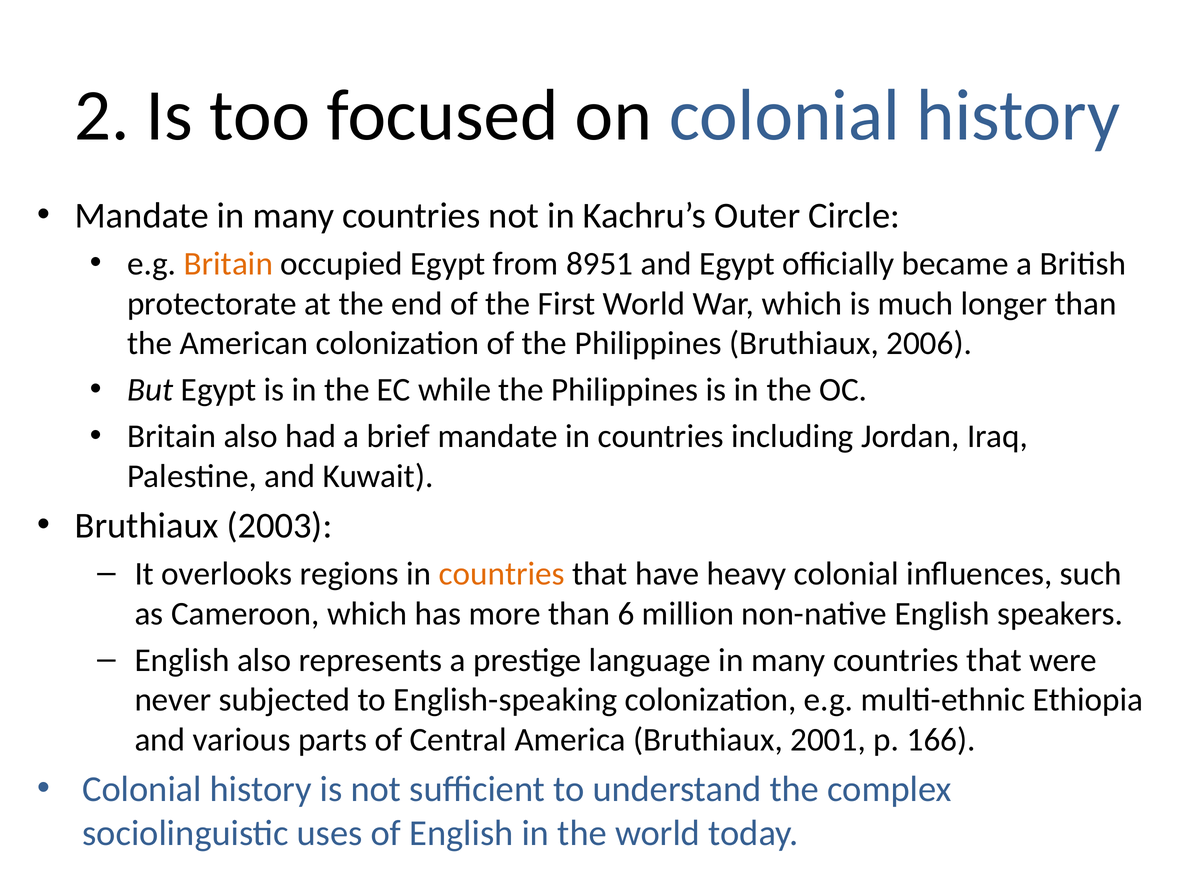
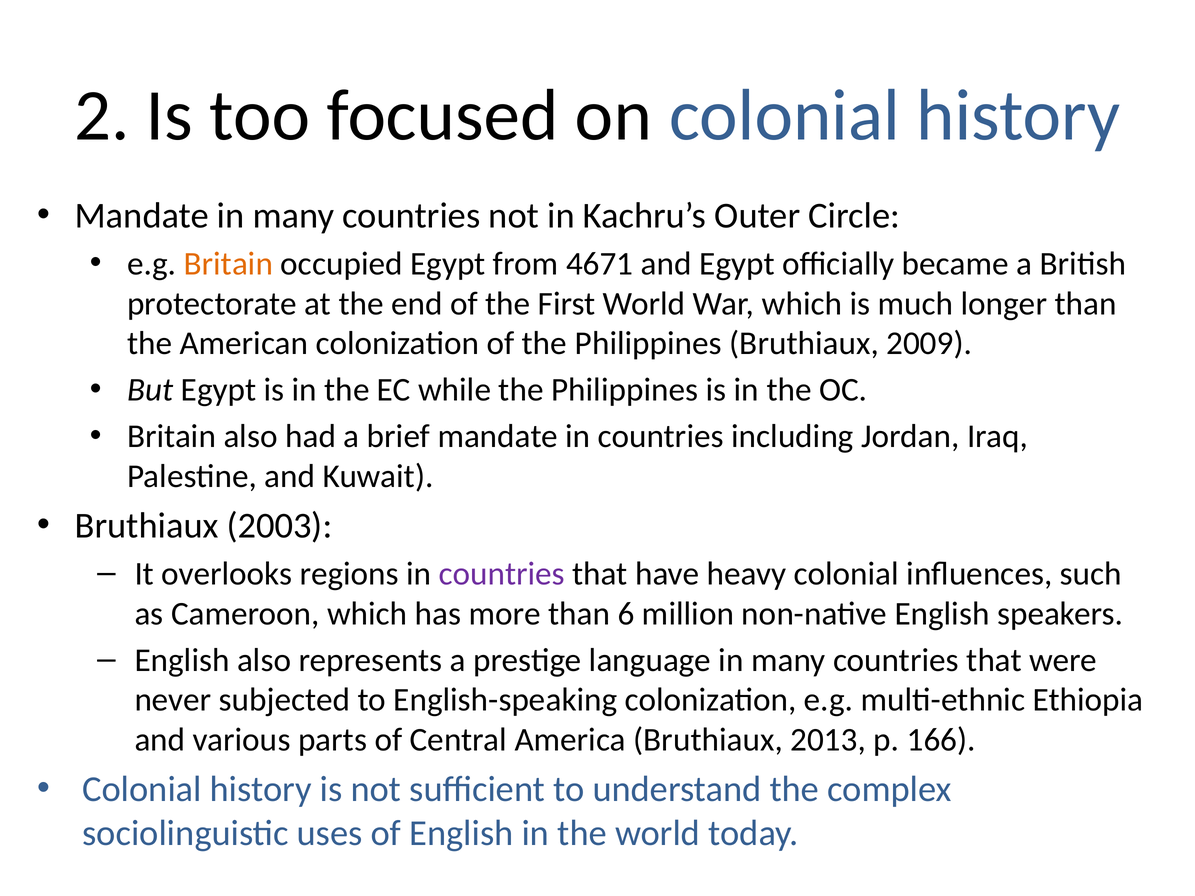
8951: 8951 -> 4671
2006: 2006 -> 2009
countries at (502, 574) colour: orange -> purple
2001: 2001 -> 2013
